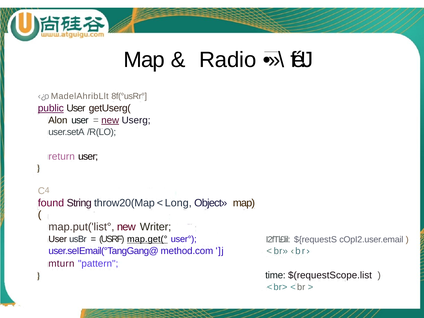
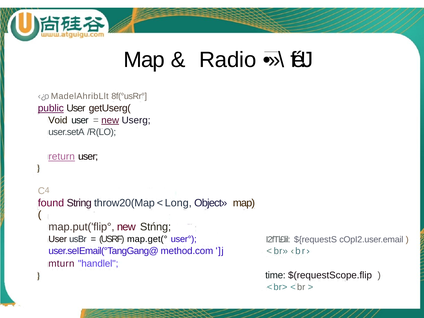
Alon: Alon -> Void
return underline: none -> present
map.put('list°: map.put('list° -> map.put('flip°
Writer: Writer -> Stńng
map.get(° underline: present -> none
pattern: pattern -> handlel
$(requestScope.list: $(requestScope.list -> $(requestScope.flip
